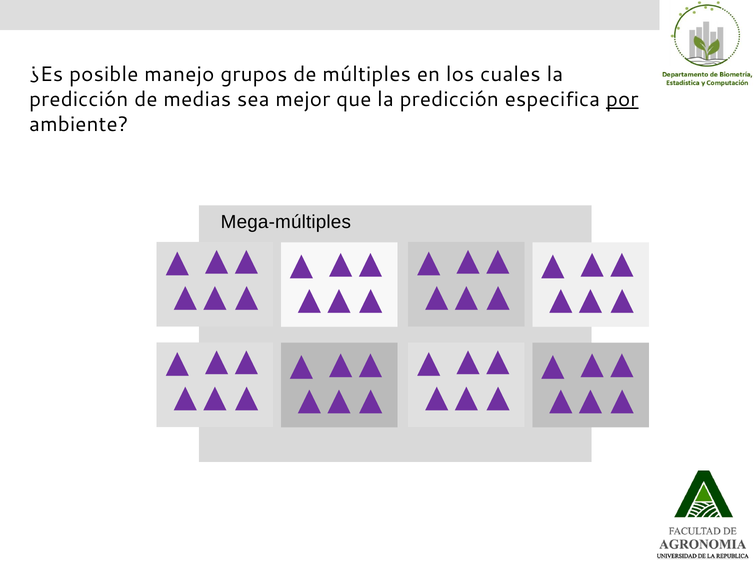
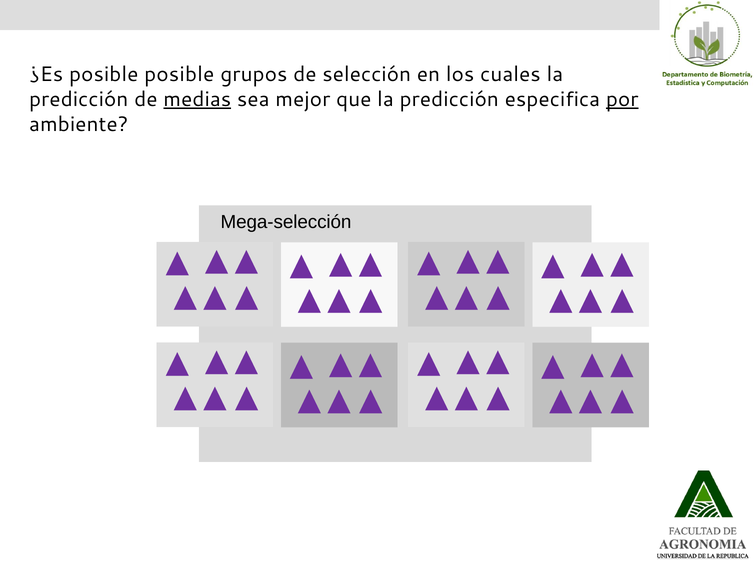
posible manejo: manejo -> posible
múltiples: múltiples -> selección
medias underline: none -> present
Mega-múltiples: Mega-múltiples -> Mega-selección
